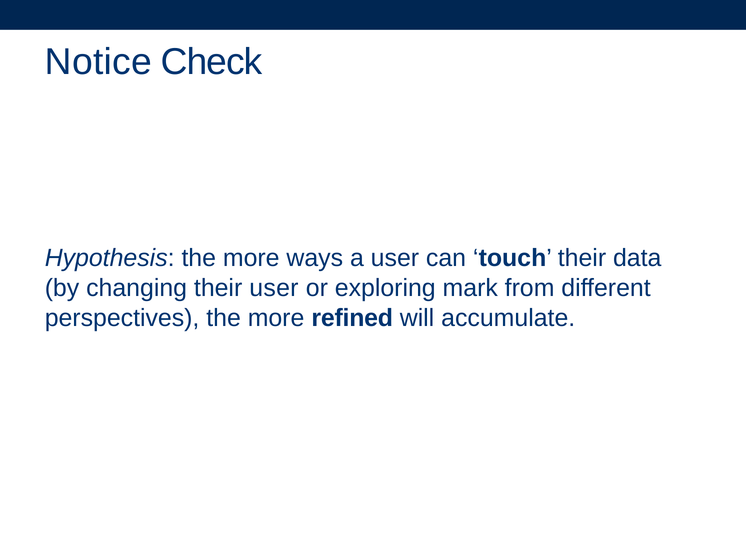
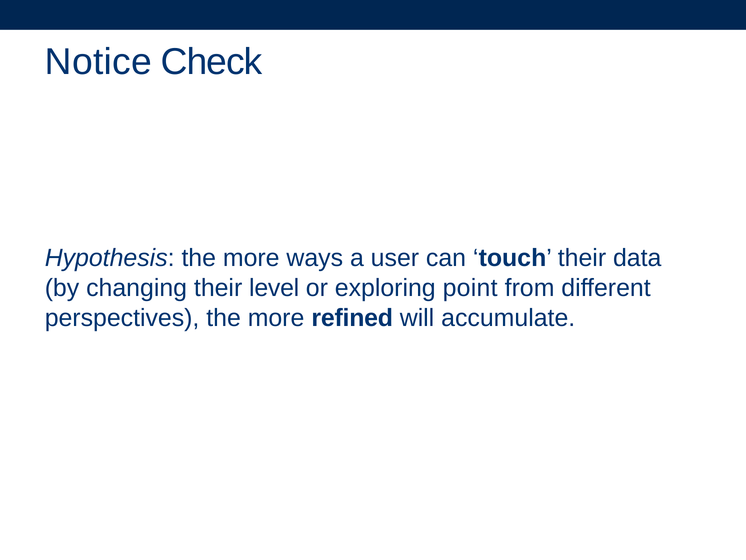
their user: user -> level
mark: mark -> point
